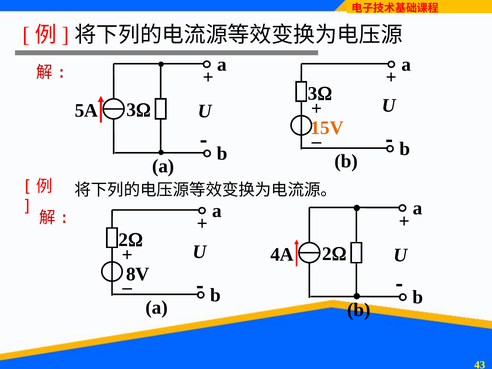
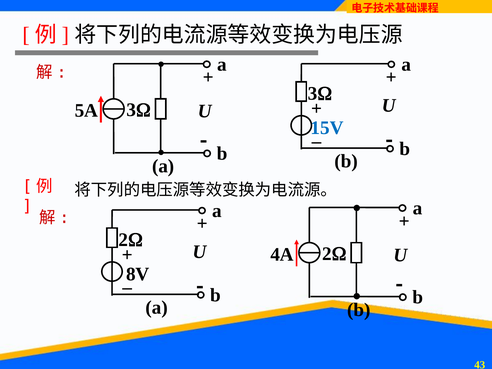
15V colour: orange -> blue
